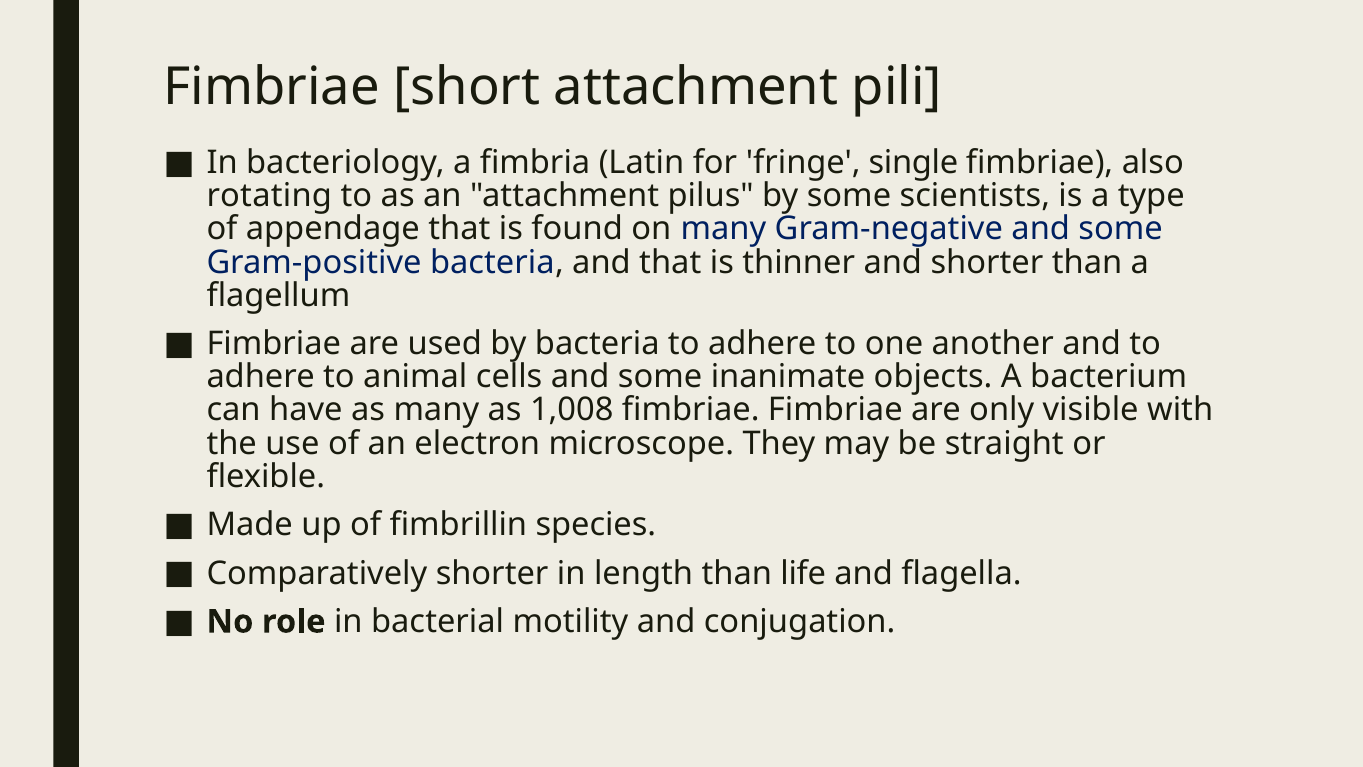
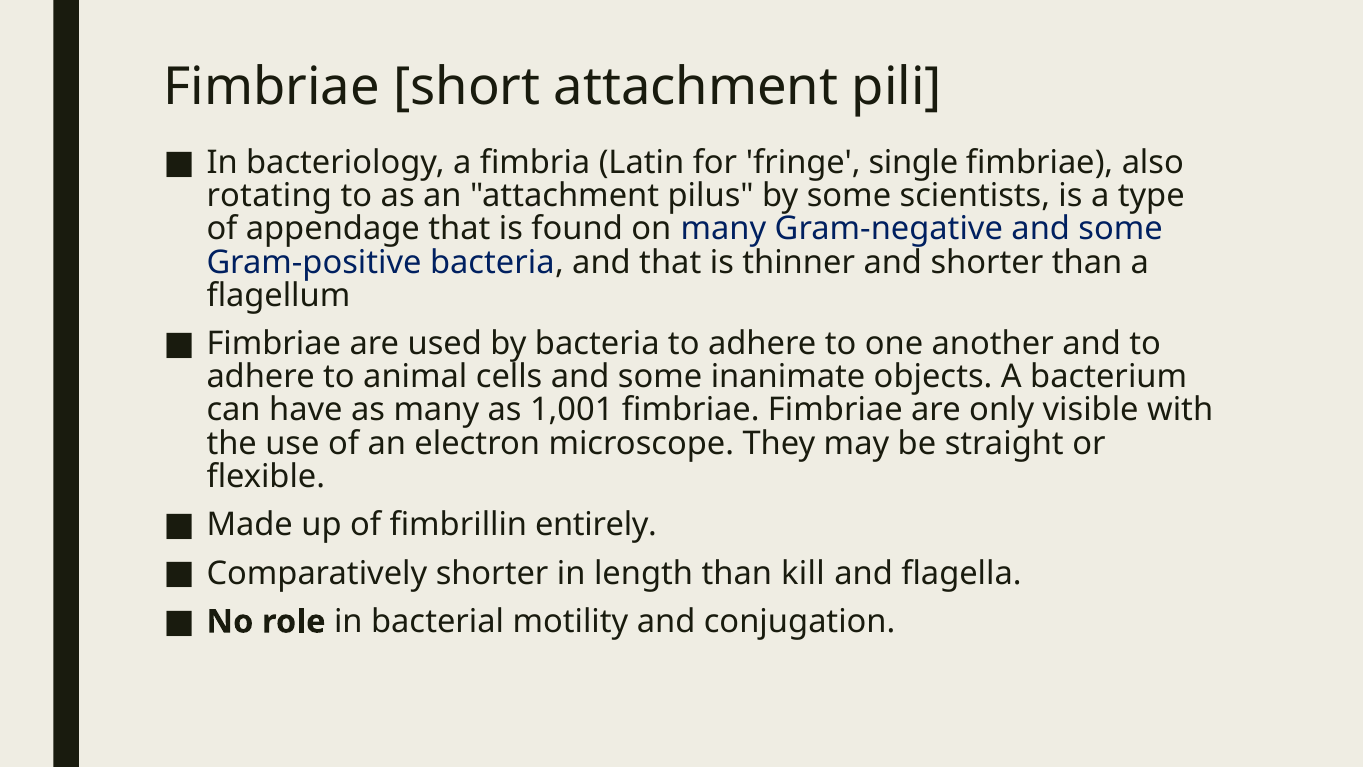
1,008: 1,008 -> 1,001
species: species -> entirely
life: life -> kill
